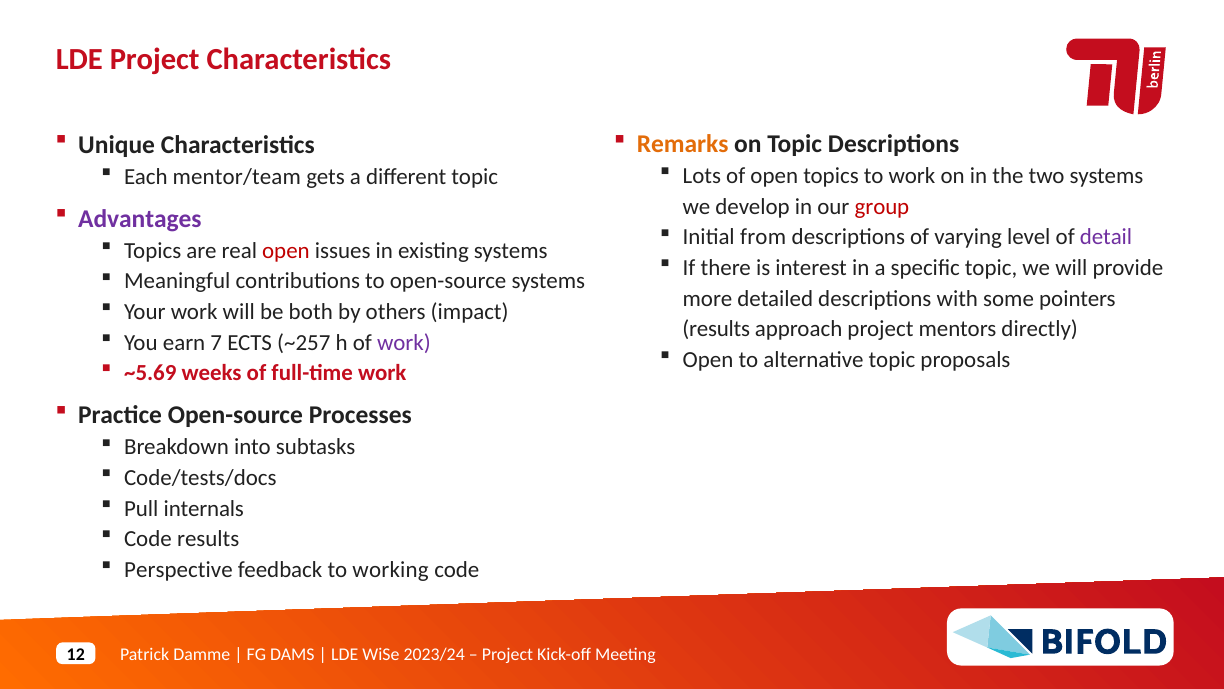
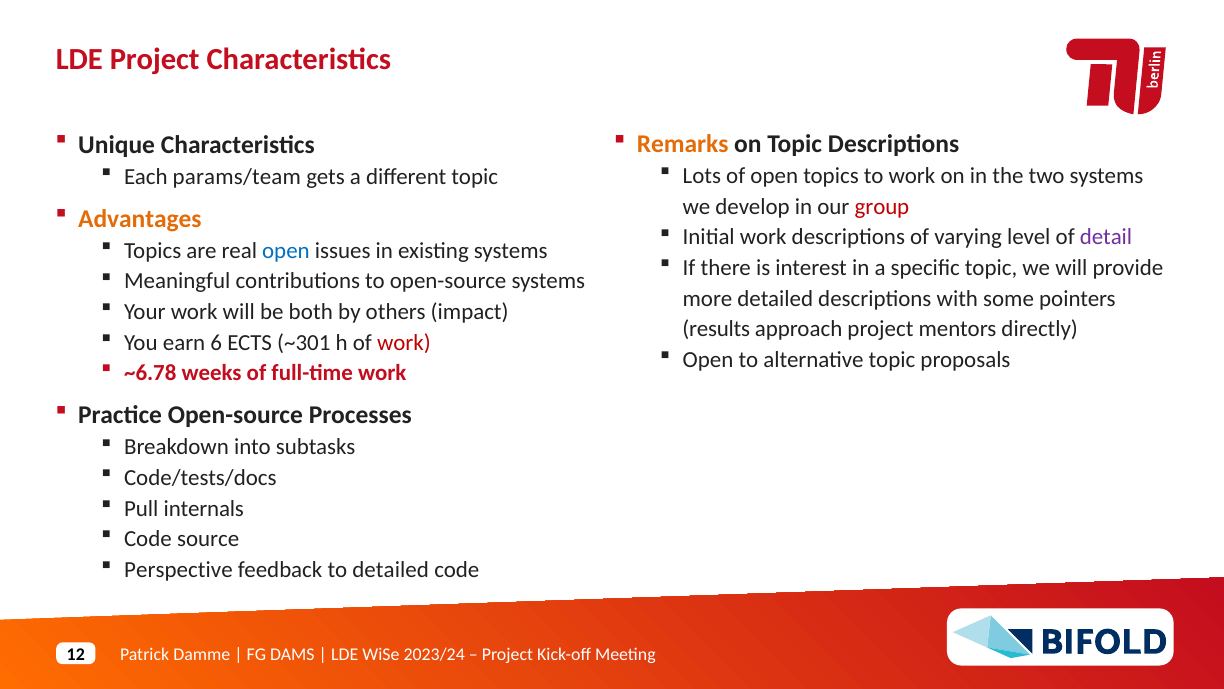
mentor/team: mentor/team -> params/team
Advantages colour: purple -> orange
Initial from: from -> work
open at (286, 250) colour: red -> blue
7: 7 -> 6
~257: ~257 -> ~301
work at (404, 342) colour: purple -> red
~5.69: ~5.69 -> ~6.78
Code results: results -> source
to working: working -> detailed
